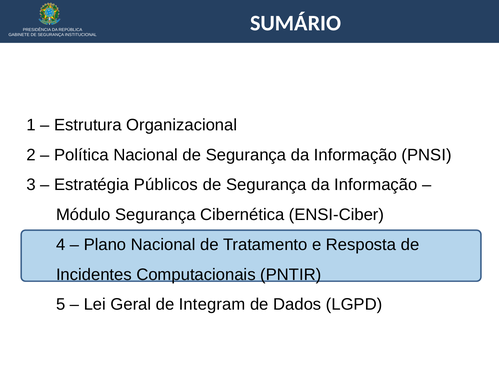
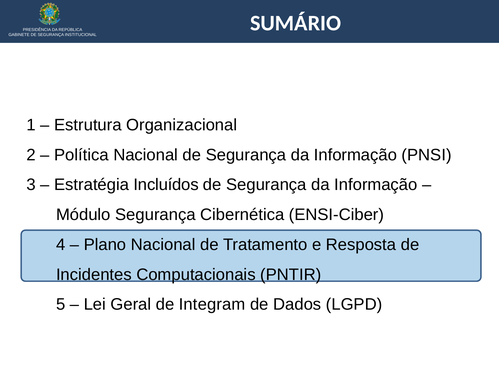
Públicos: Públicos -> Incluídos
